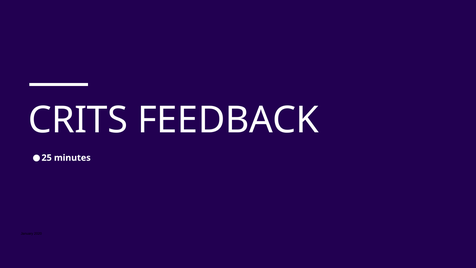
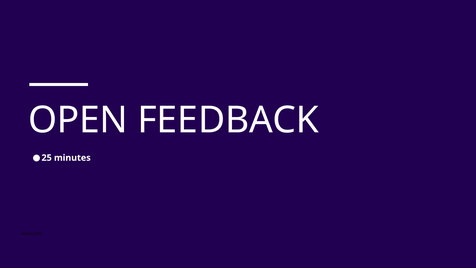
CRITS: CRITS -> OPEN
